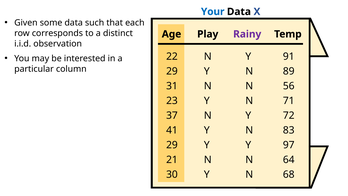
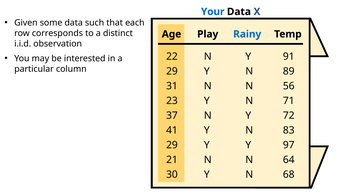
Rainy colour: purple -> blue
